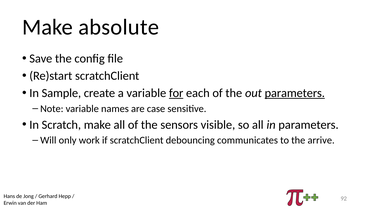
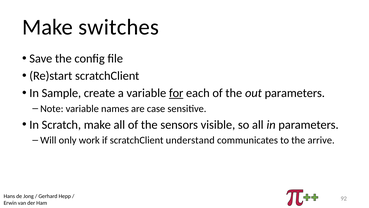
absolute: absolute -> switches
parameters at (295, 93) underline: present -> none
debouncing: debouncing -> understand
